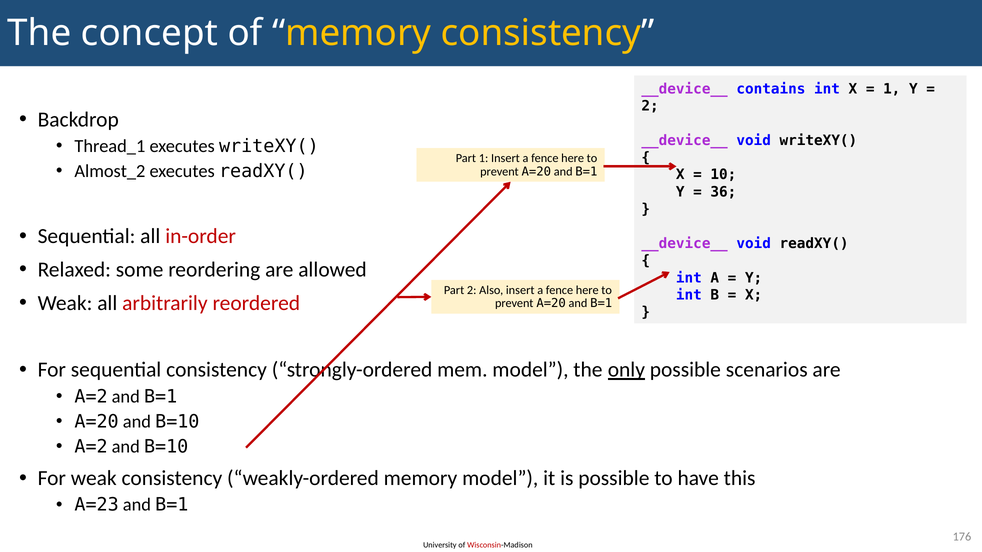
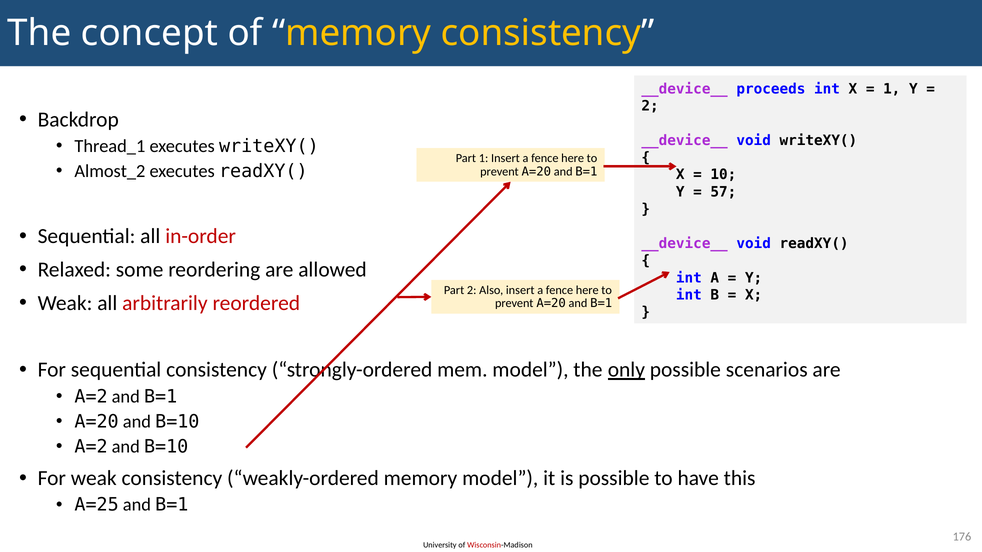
contains: contains -> proceeds
36: 36 -> 57
A=23: A=23 -> A=25
